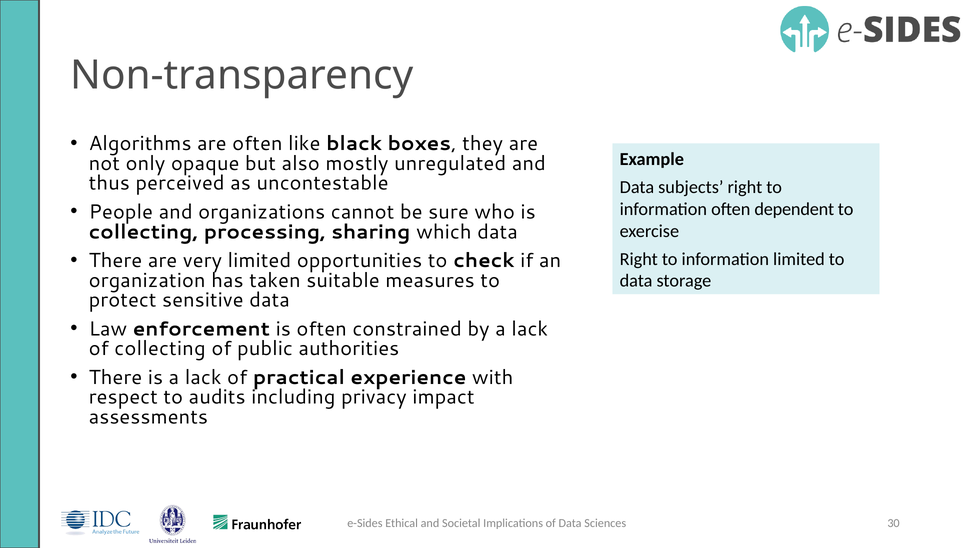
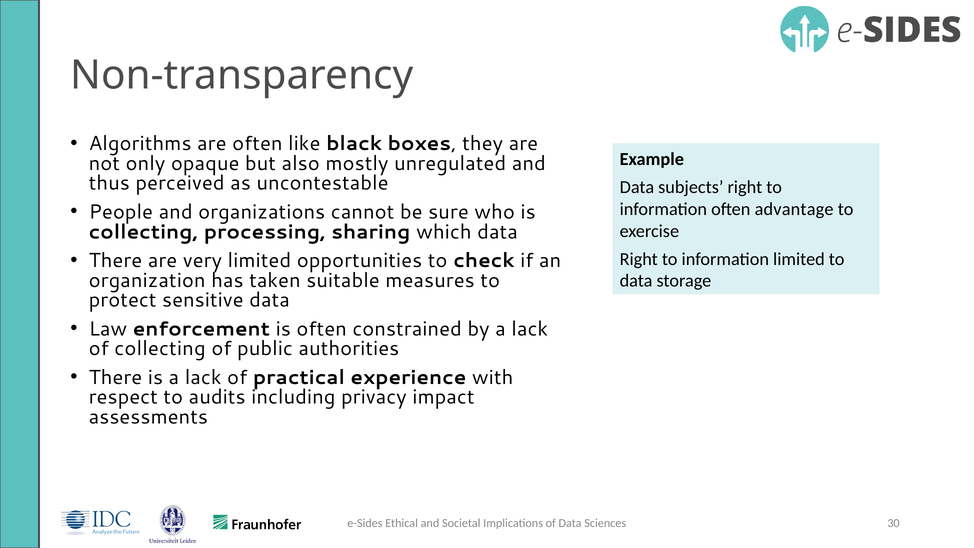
dependent: dependent -> advantage
